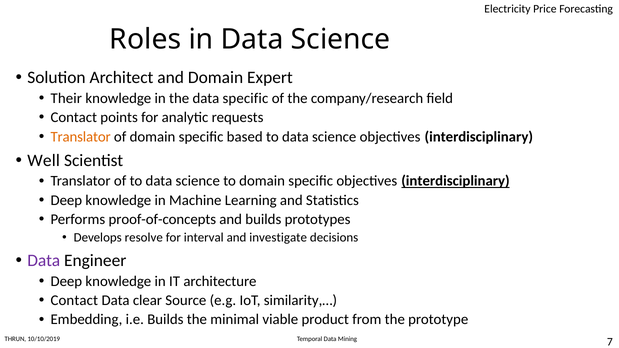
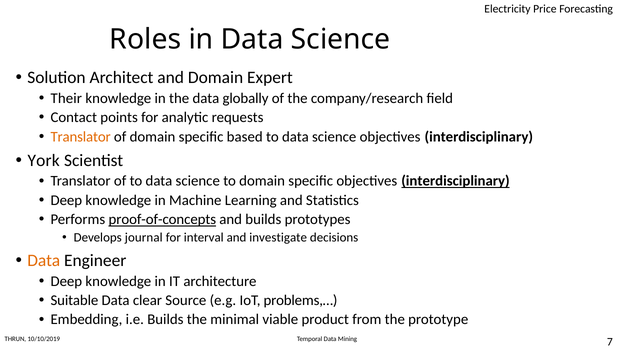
data specific: specific -> globally
Well: Well -> York
proof-of-concepts underline: none -> present
resolve: resolve -> journal
Data at (44, 261) colour: purple -> orange
Contact at (74, 301): Contact -> Suitable
similarity,…: similarity,… -> problems,…
